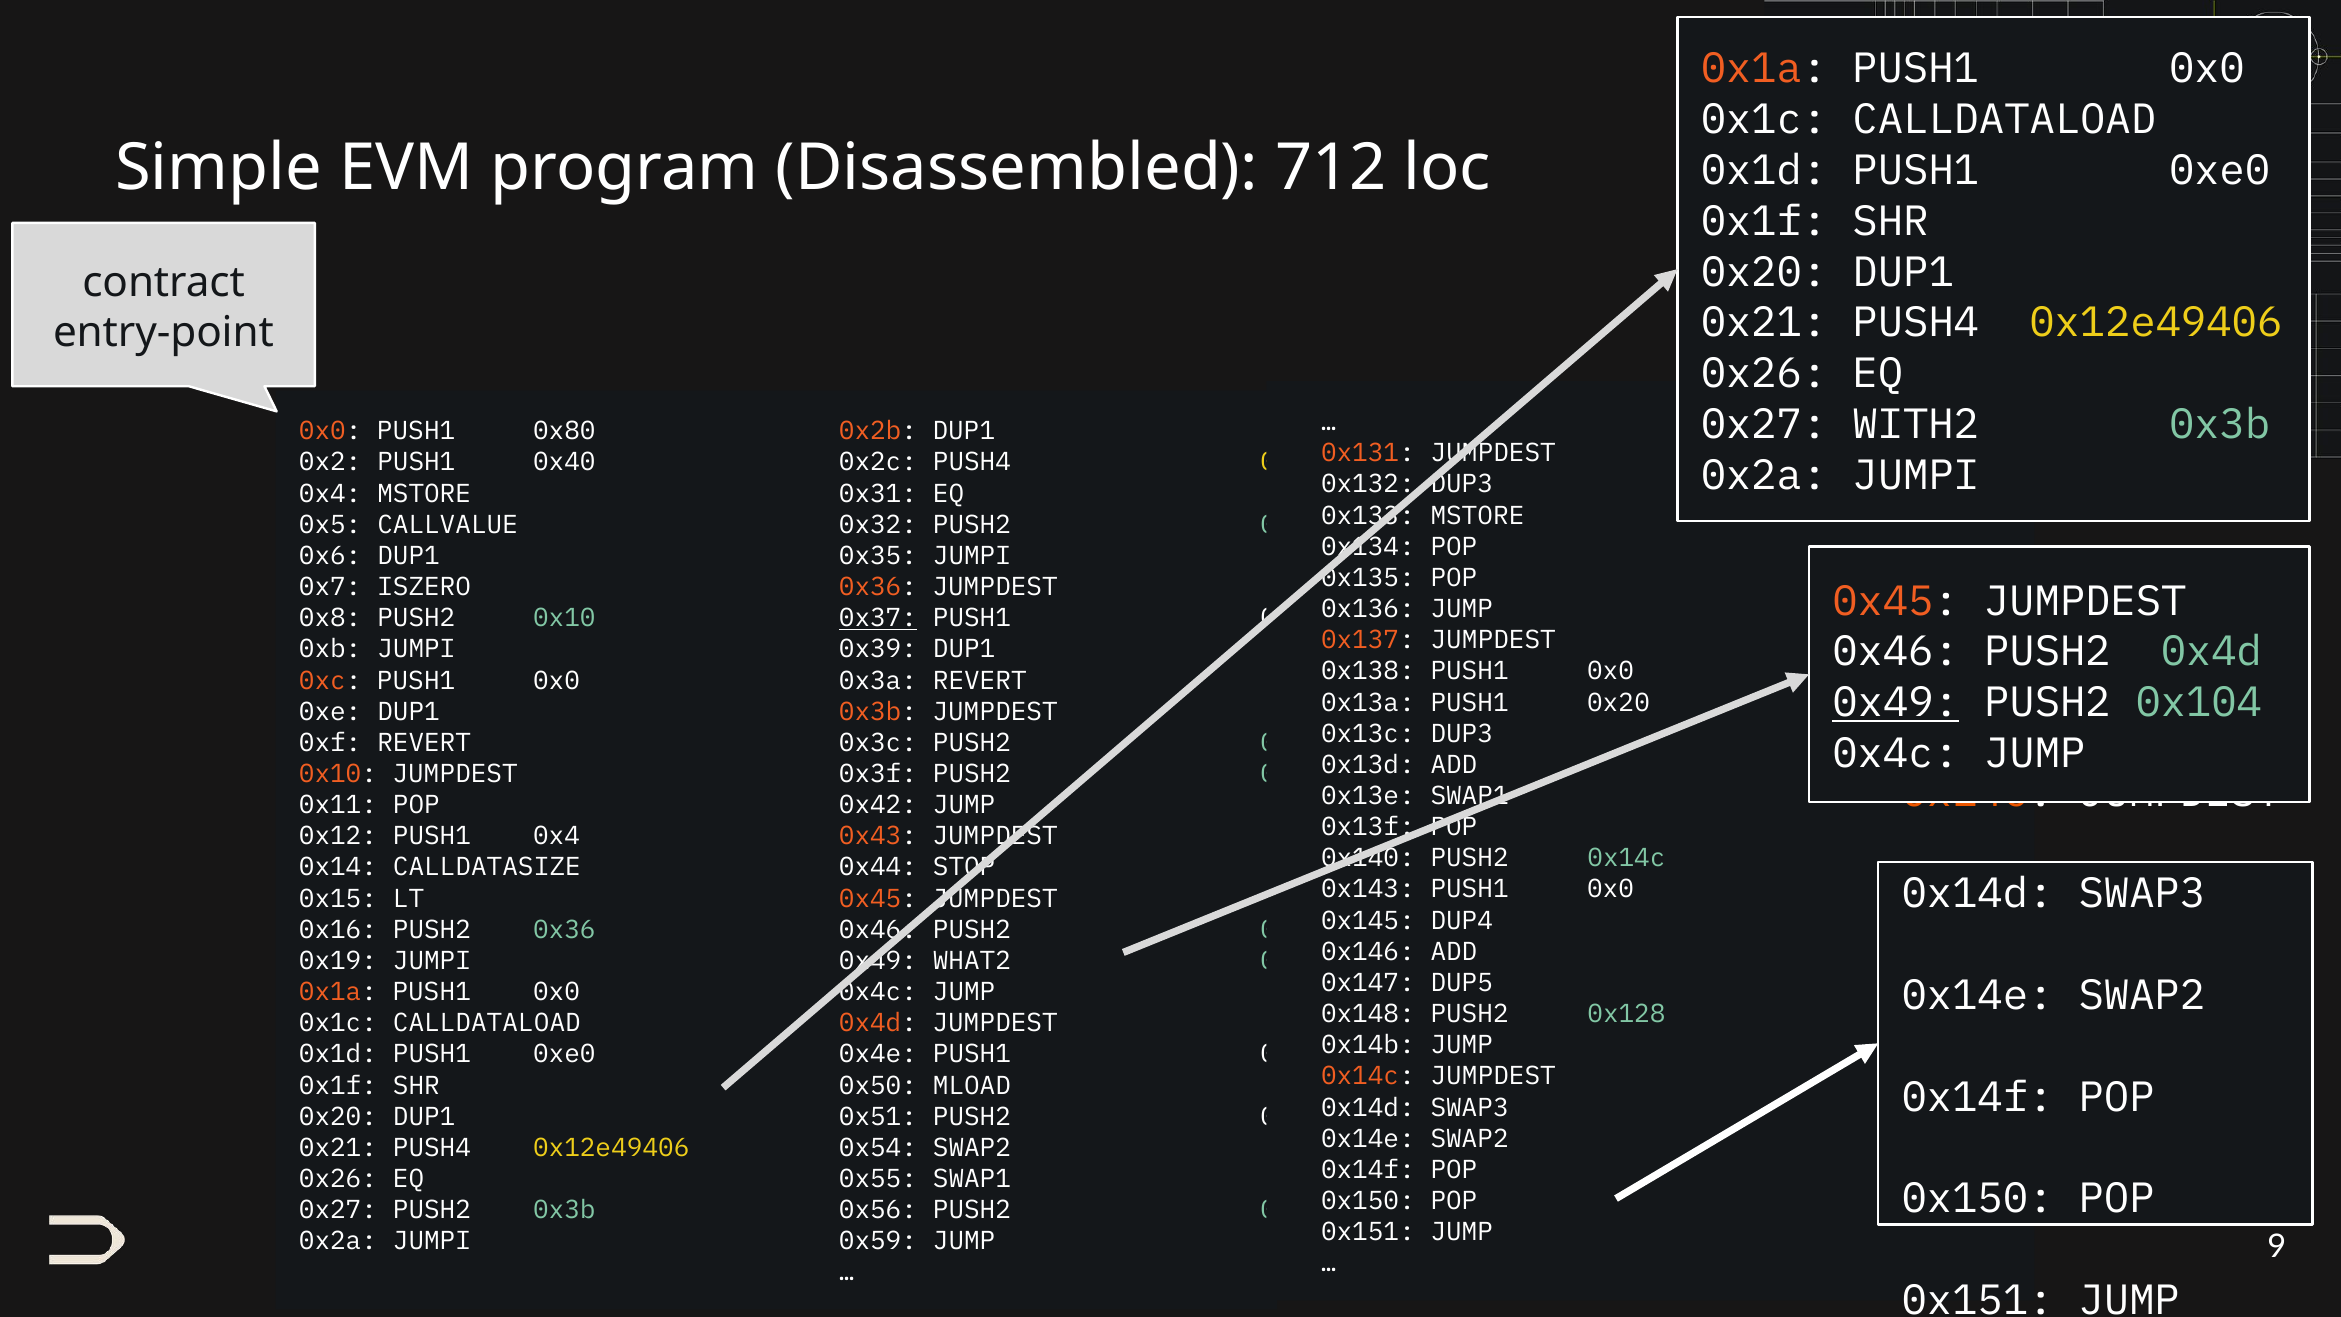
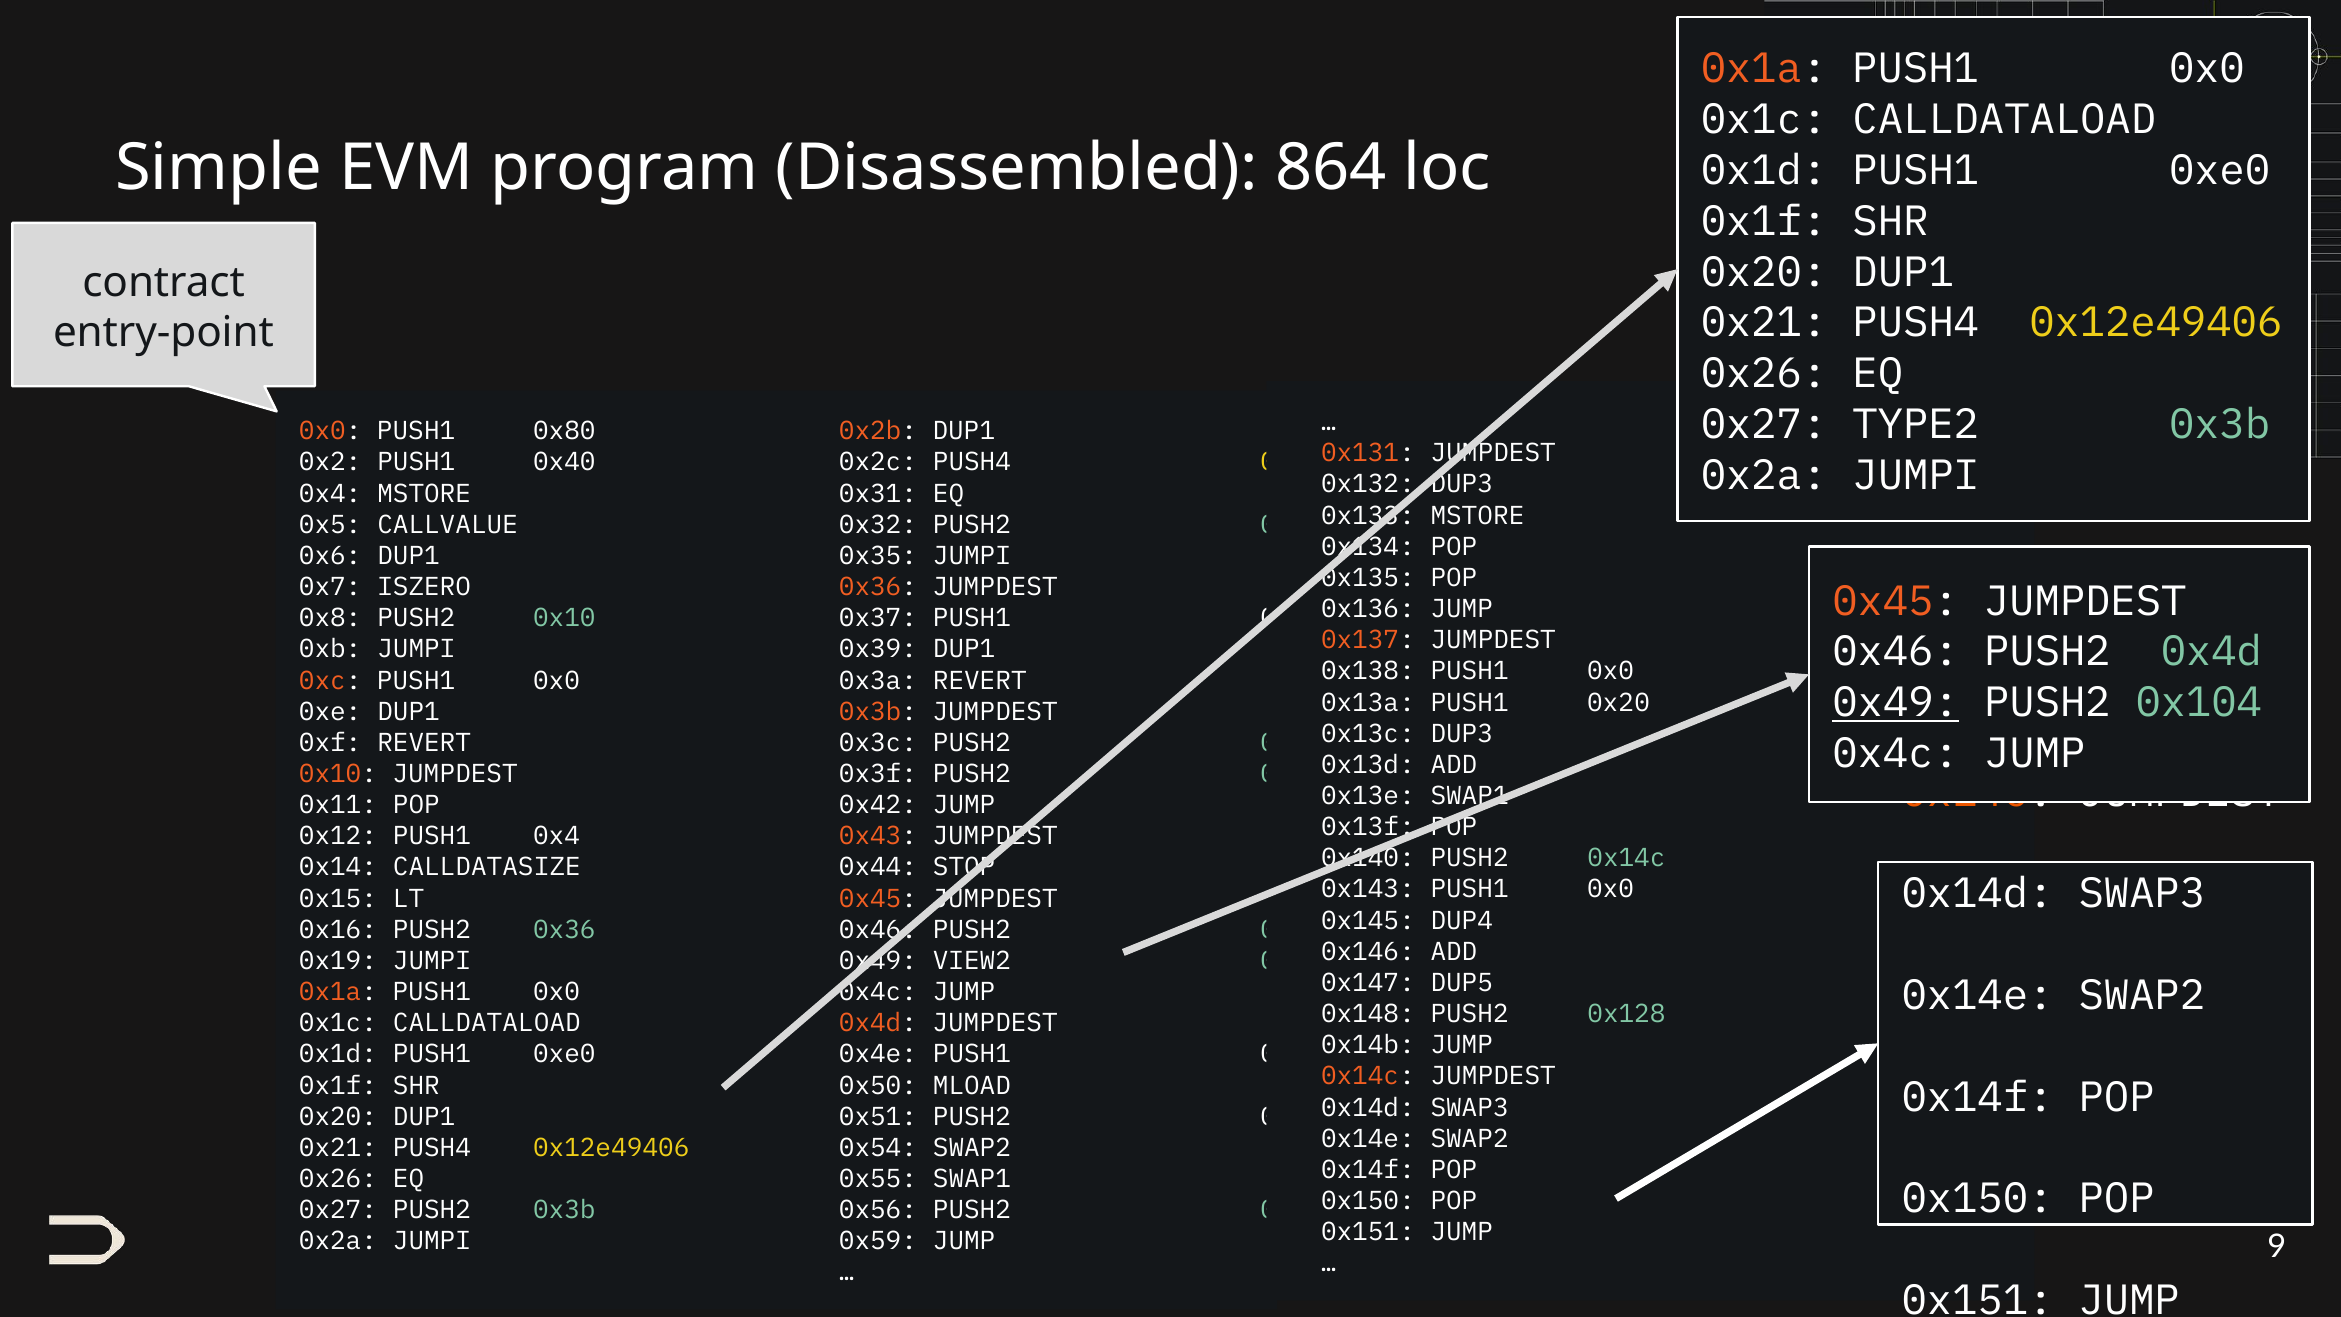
712: 712 -> 864
WITH2: WITH2 -> TYPE2
0x37 underline: present -> none
WHAT2: WHAT2 -> VIEW2
